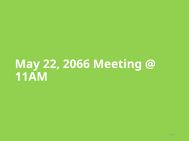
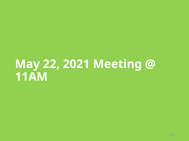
2066: 2066 -> 2021
